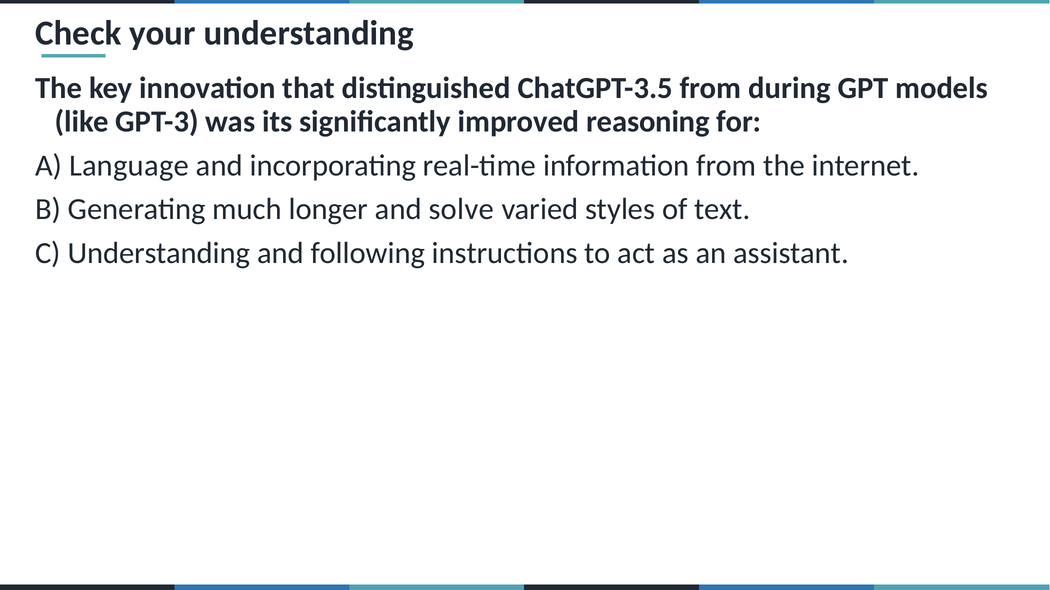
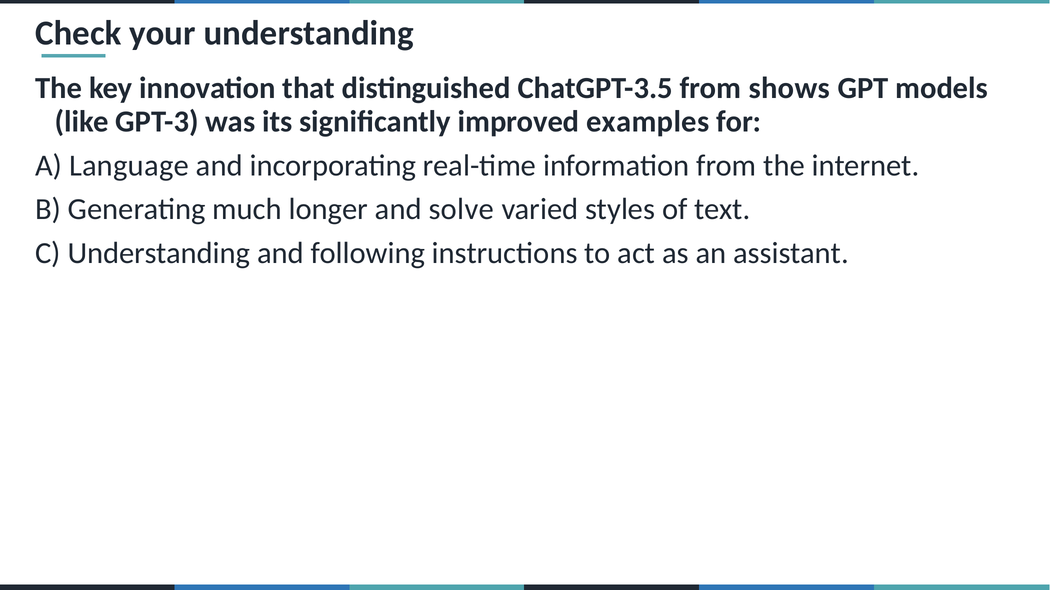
during: during -> shows
reasoning: reasoning -> examples
